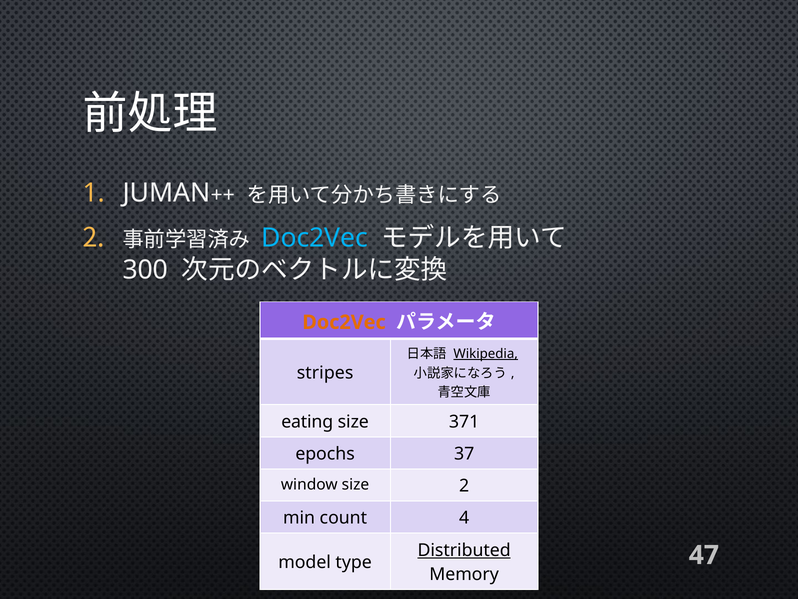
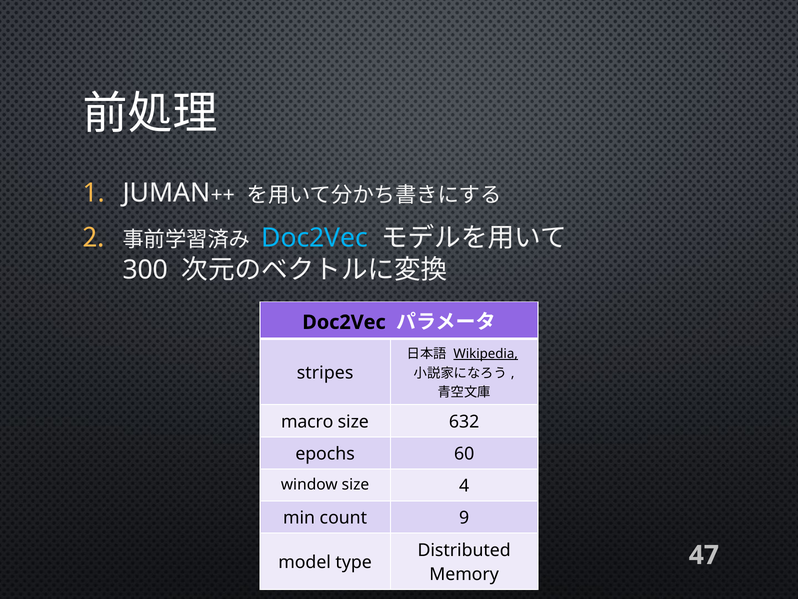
Doc2Vec at (344, 322) colour: orange -> black
eating: eating -> macro
371: 371 -> 632
37: 37 -> 60
size 2: 2 -> 4
4: 4 -> 9
Distributed underline: present -> none
